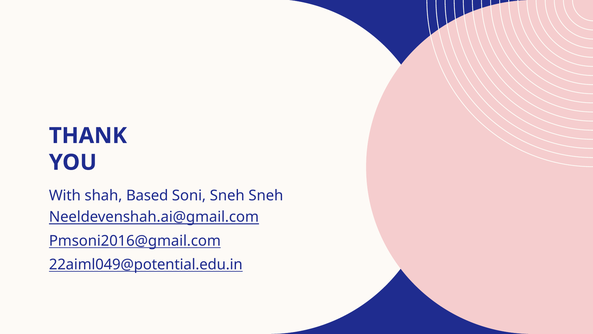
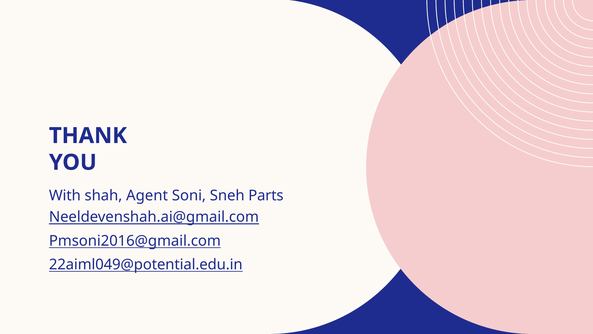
Based: Based -> Agent
Sneh Sneh: Sneh -> Parts
